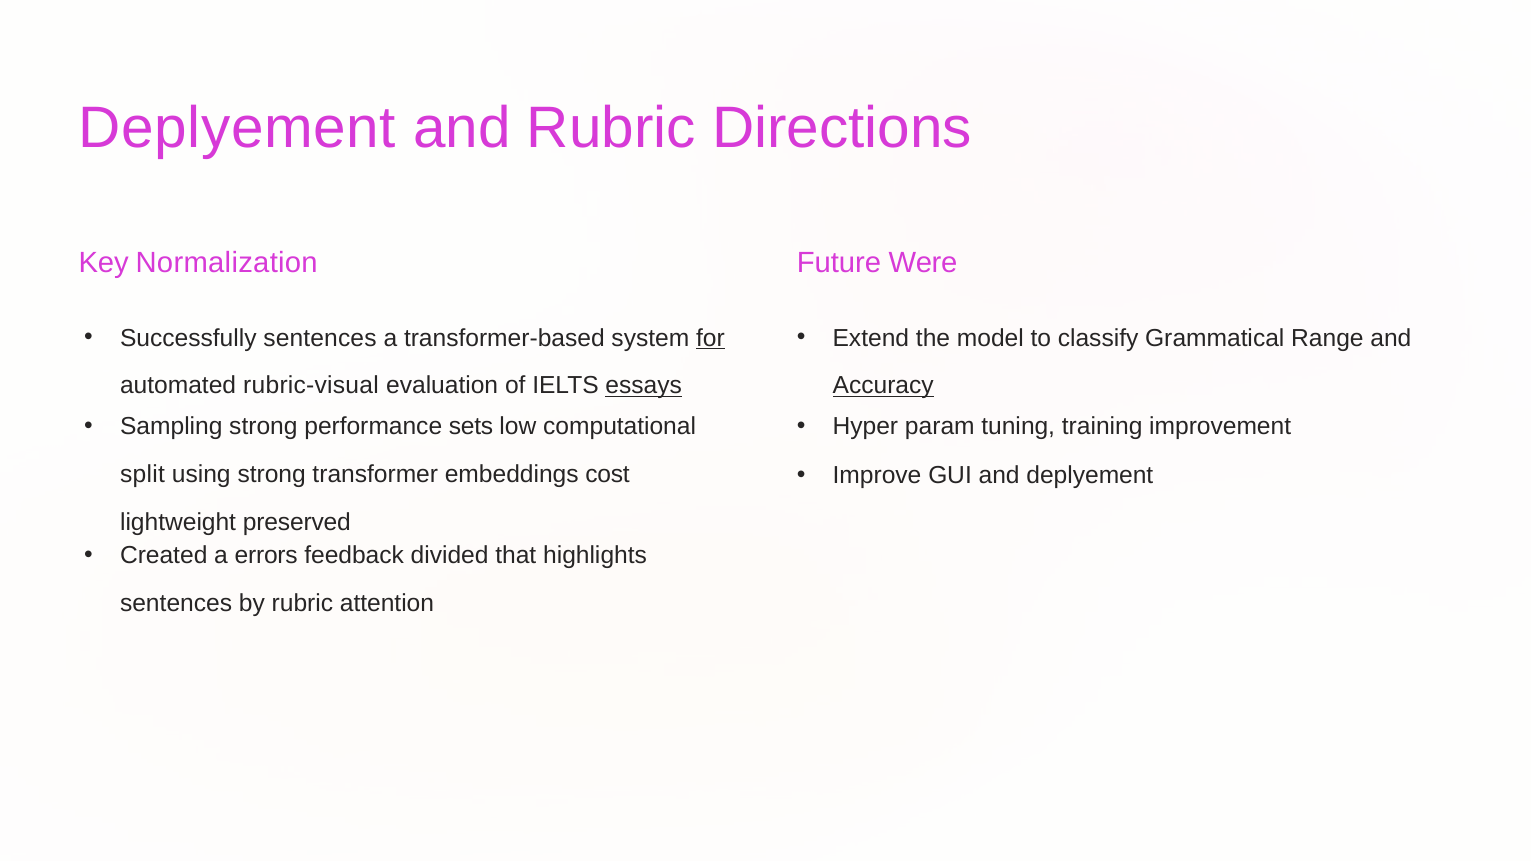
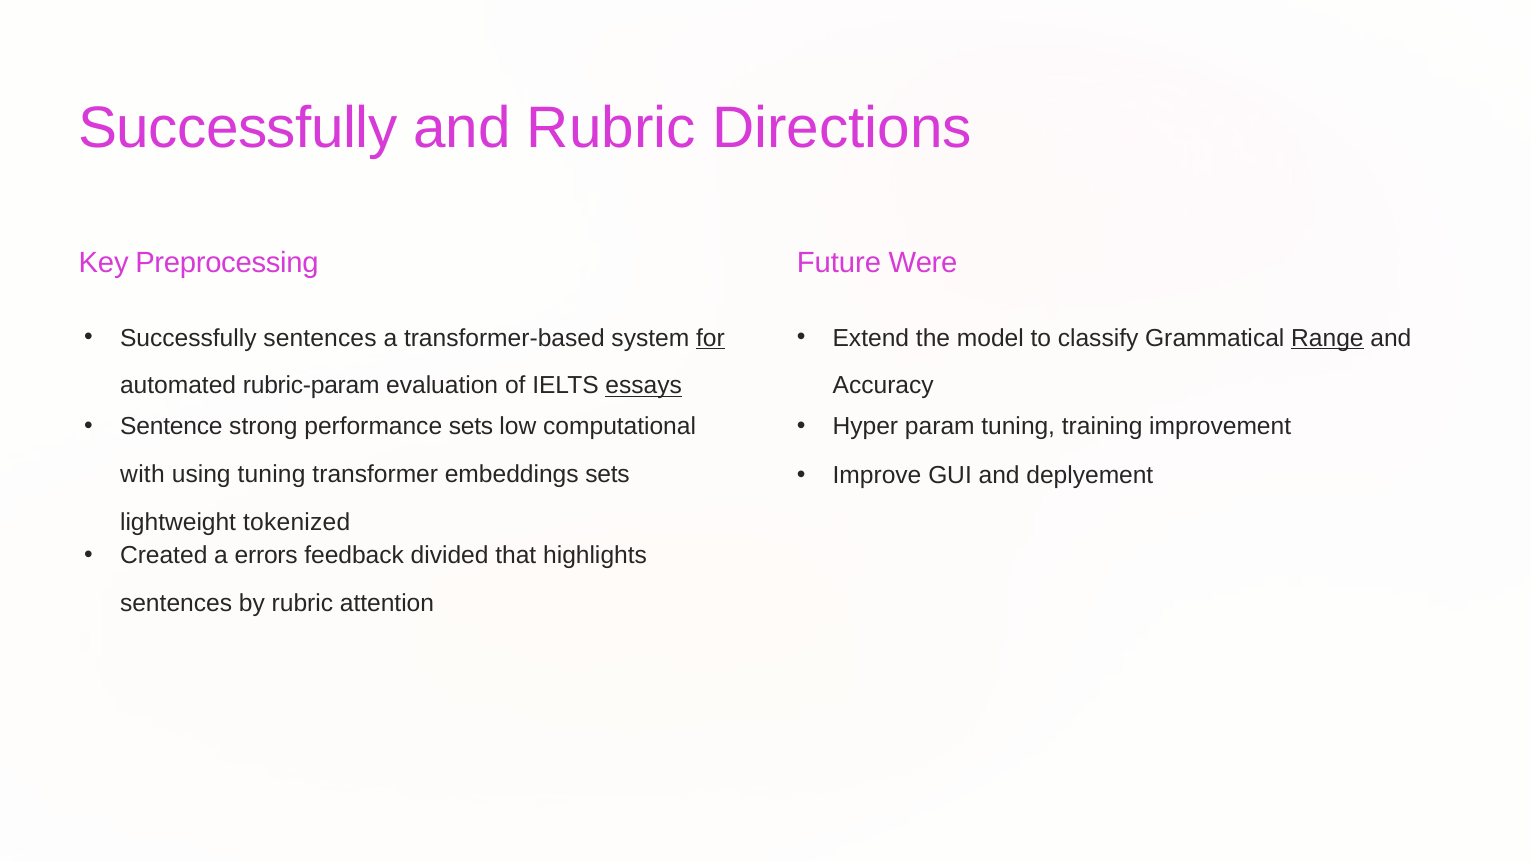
Deplyement at (237, 129): Deplyement -> Successfully
Normalization: Normalization -> Preprocessing
Range underline: none -> present
rubric-visual: rubric-visual -> rubric-param
Accuracy underline: present -> none
Sampling: Sampling -> Sentence
split: split -> with
using strong: strong -> tuning
embeddings cost: cost -> sets
preserved: preserved -> tokenized
